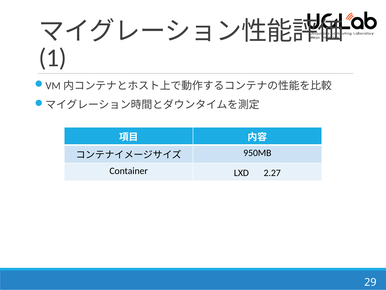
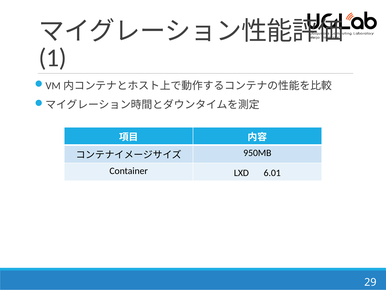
2.27: 2.27 -> 6.01
